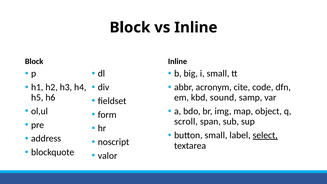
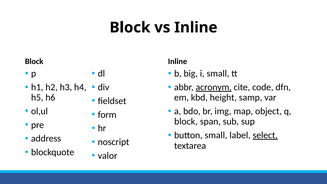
acronym underline: none -> present
sound: sound -> height
scroll at (186, 122): scroll -> block
